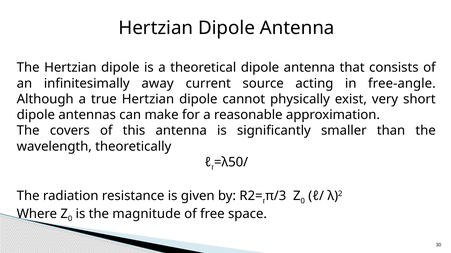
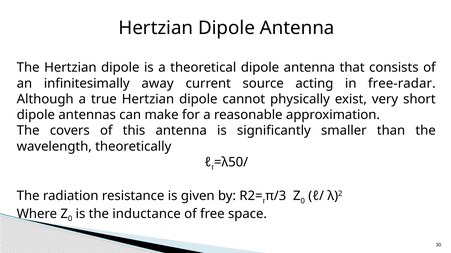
free-angle: free-angle -> free-radar
magnitude: magnitude -> inductance
